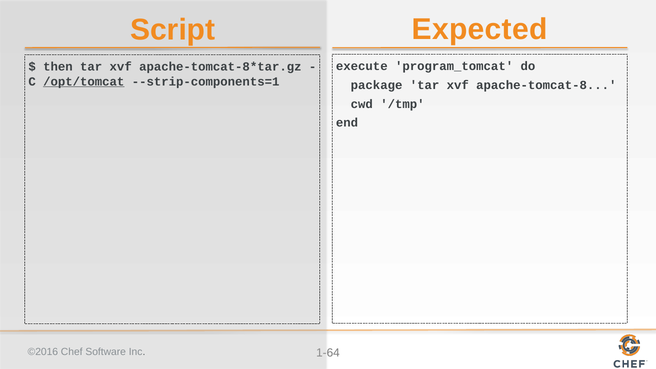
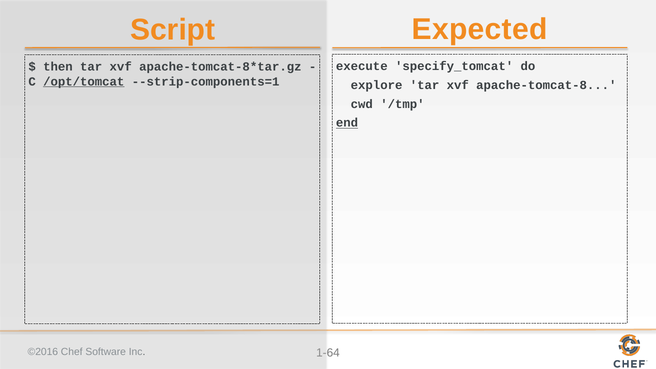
program_tomcat: program_tomcat -> specify_tomcat
package: package -> explore
end underline: none -> present
